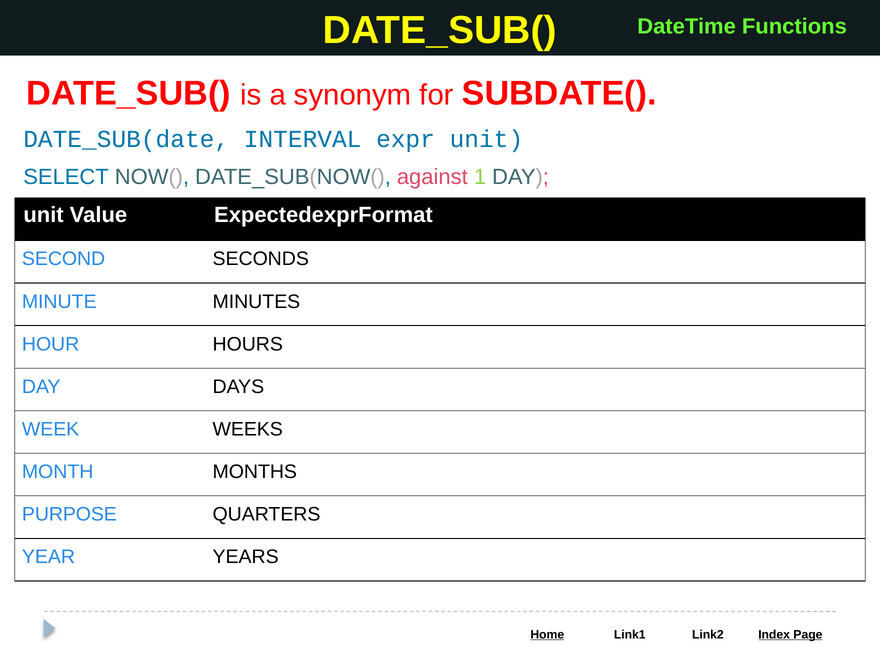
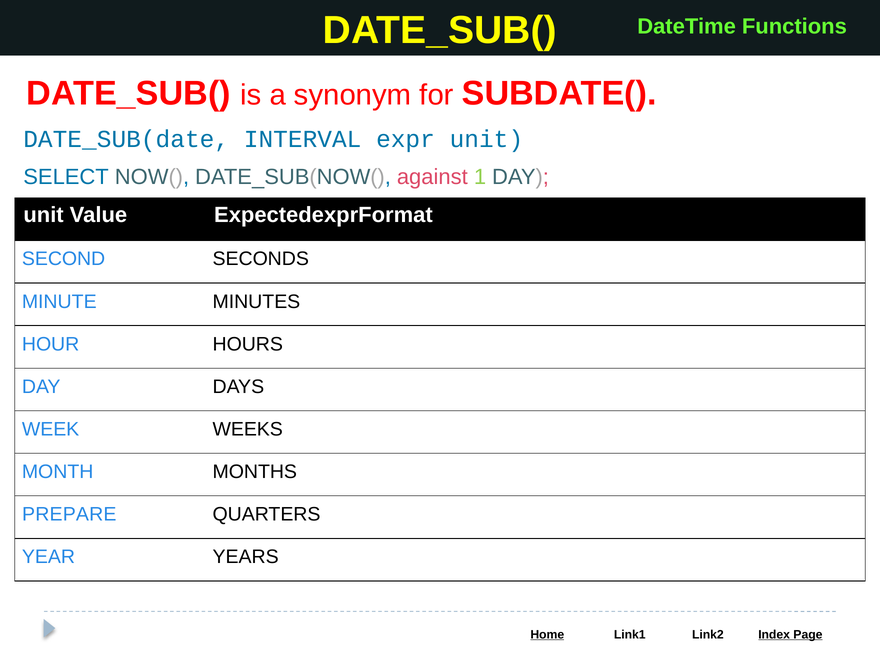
PURPOSE: PURPOSE -> PREPARE
